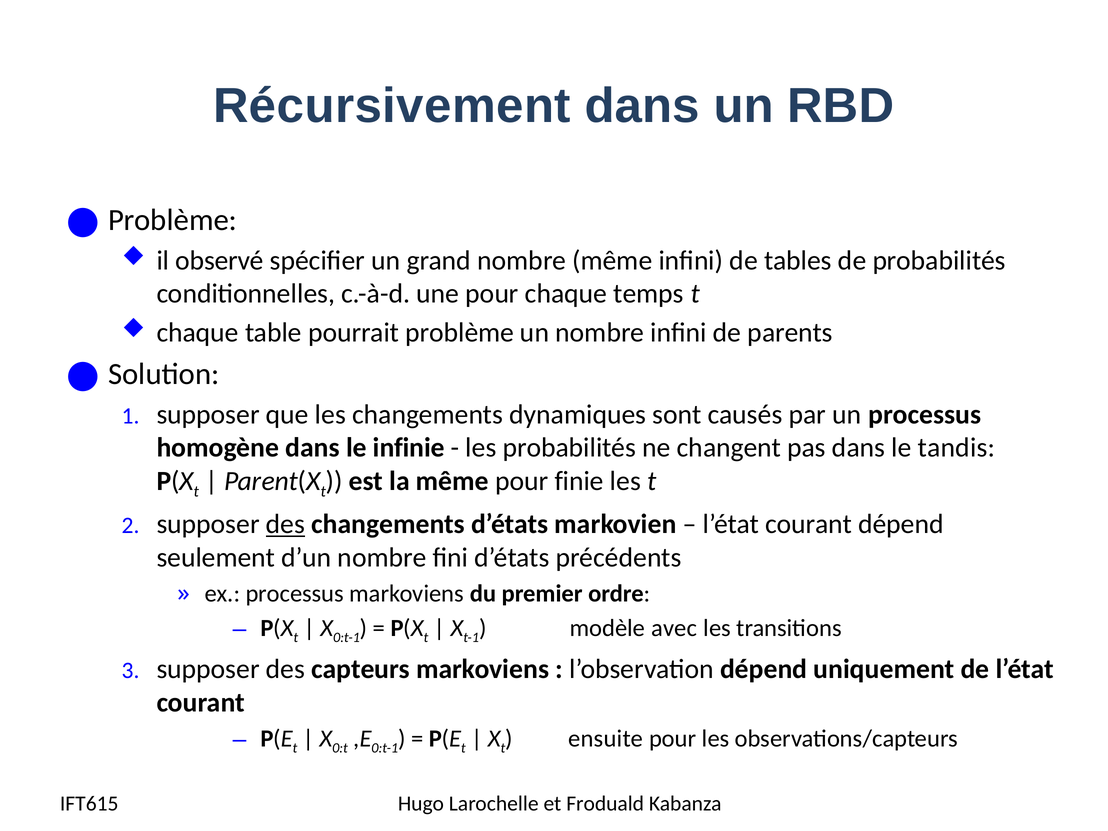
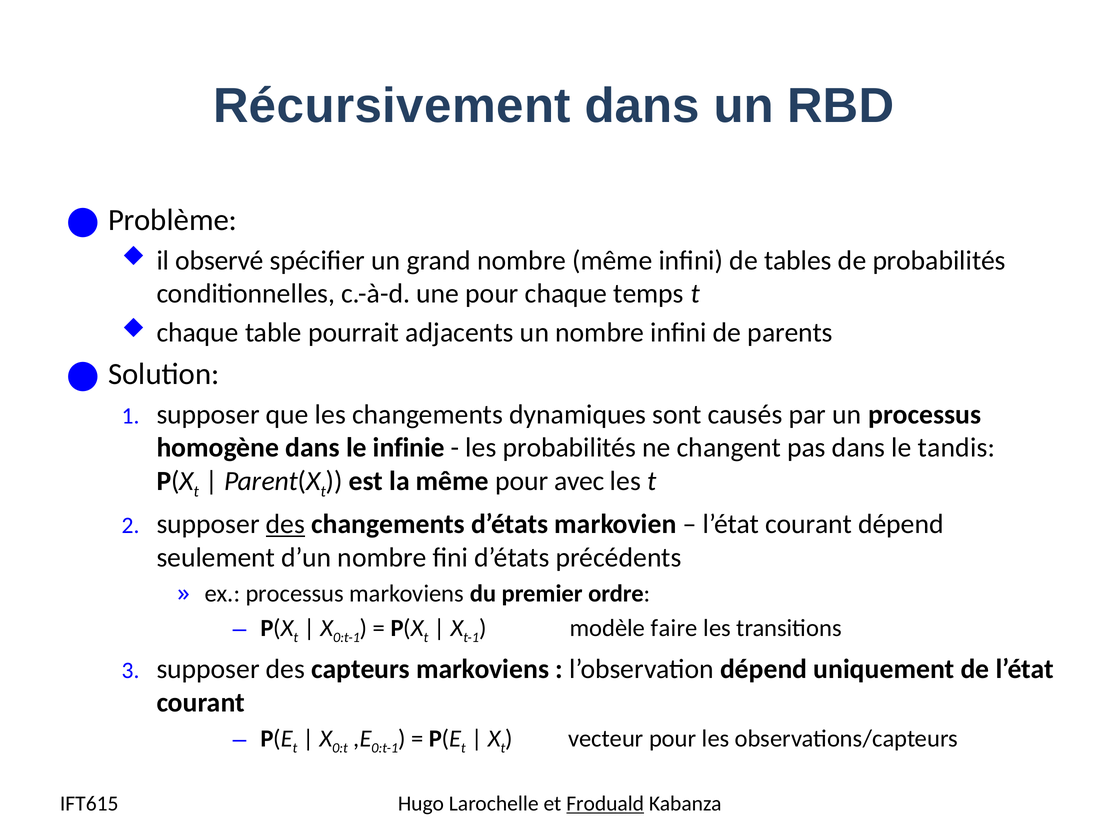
pourrait problème: problème -> adjacents
finie: finie -> avec
avec: avec -> faire
ensuite: ensuite -> vecteur
Froduald underline: none -> present
